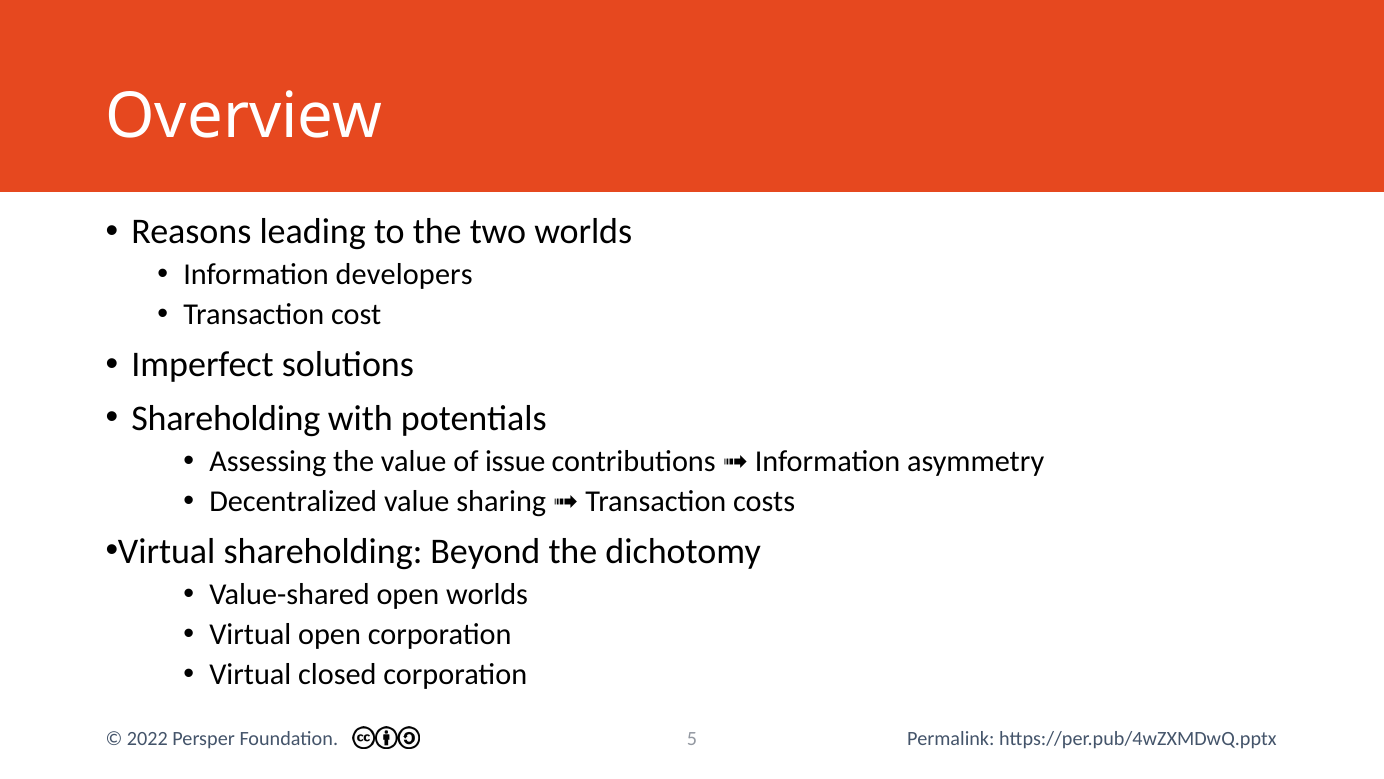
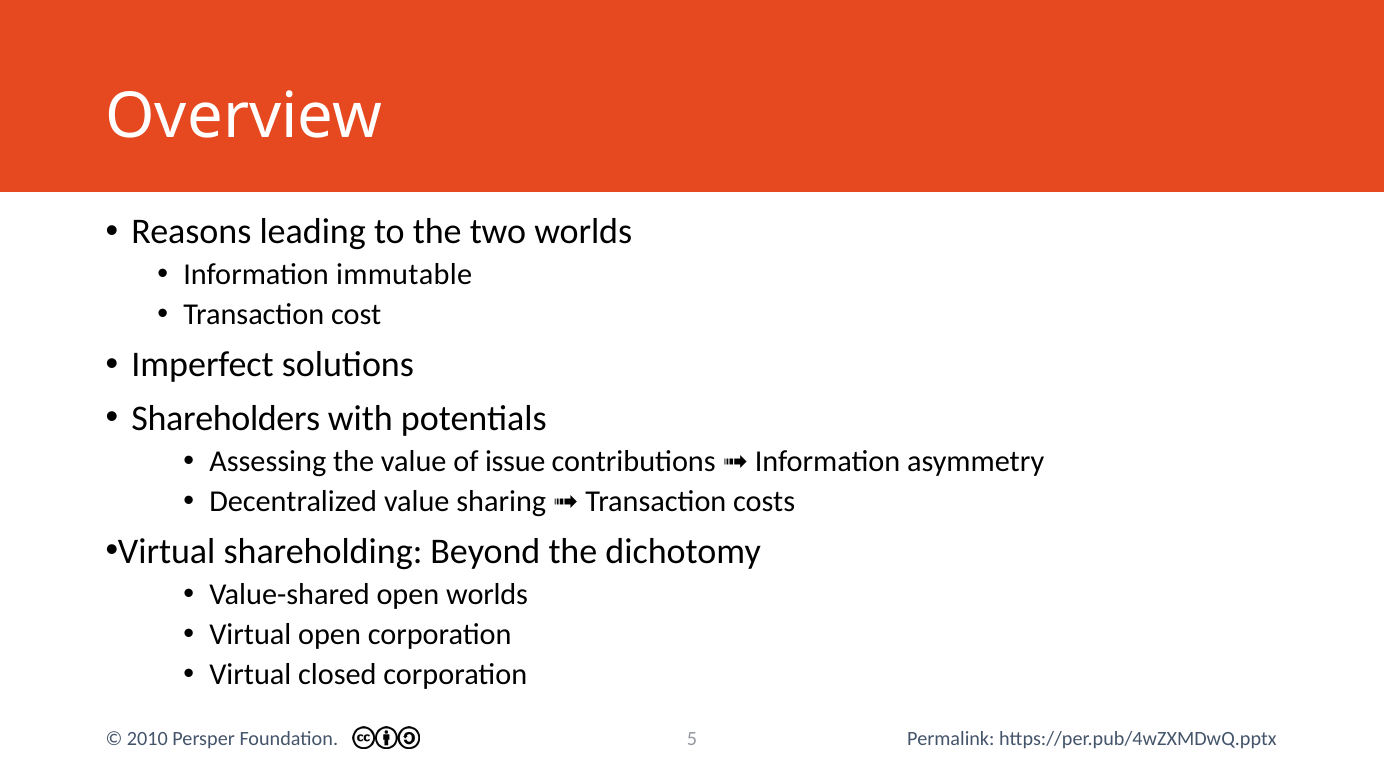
developers: developers -> immutable
Shareholding at (226, 418): Shareholding -> Shareholders
2022: 2022 -> 2010
